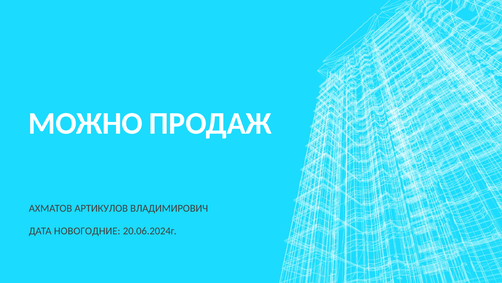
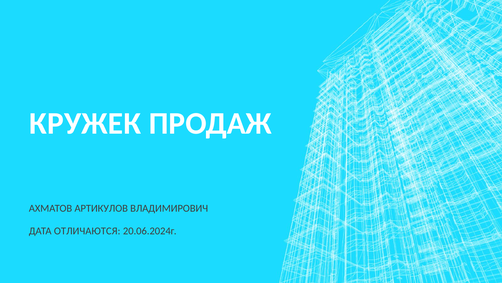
МОЖНО: МОЖНО -> КРУЖЕК
НОВОГОДНИЕ: НОВОГОДНИЕ -> ОТЛИЧАЮТСЯ
